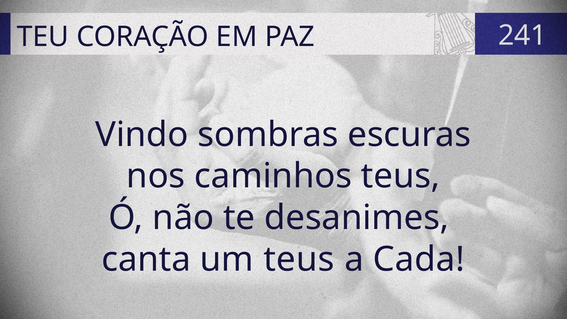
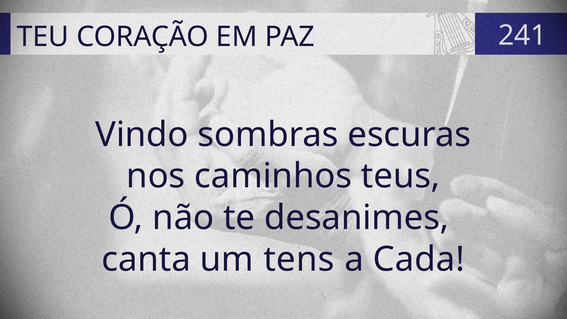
um teus: teus -> tens
